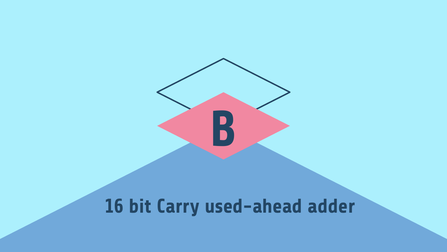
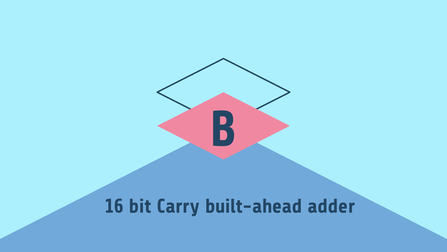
used-ahead: used-ahead -> built-ahead
